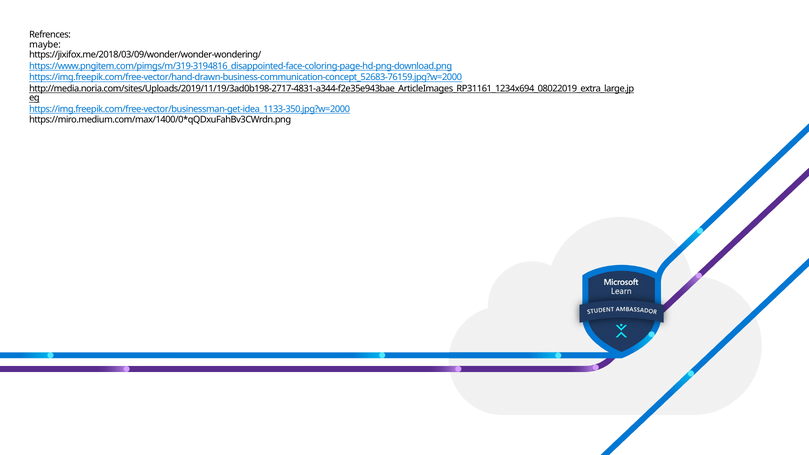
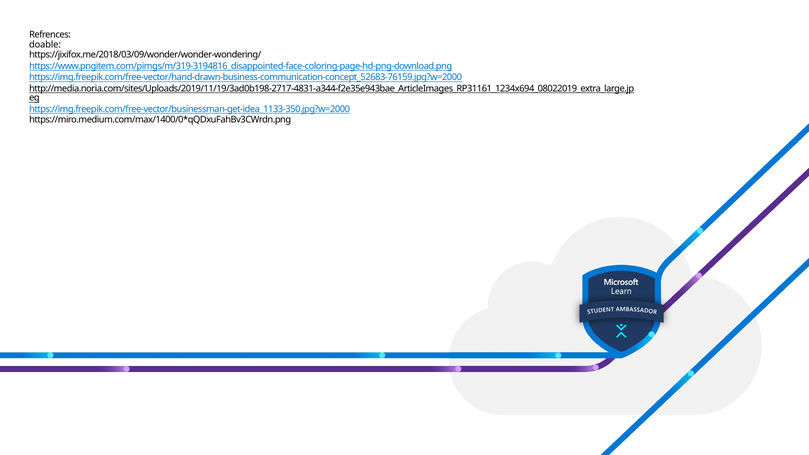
maybe: maybe -> doable
